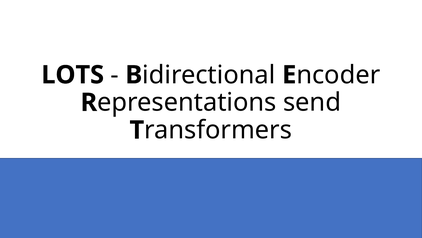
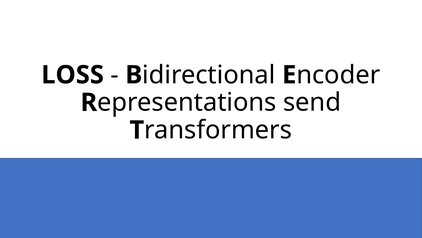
LOTS: LOTS -> LOSS
